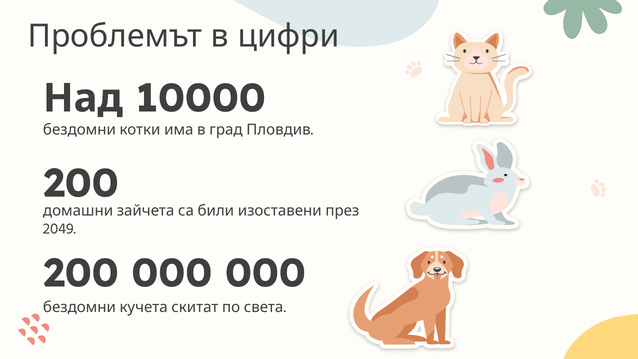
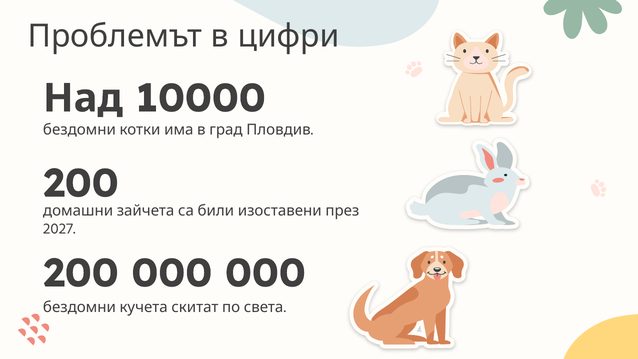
2049: 2049 -> 2027
